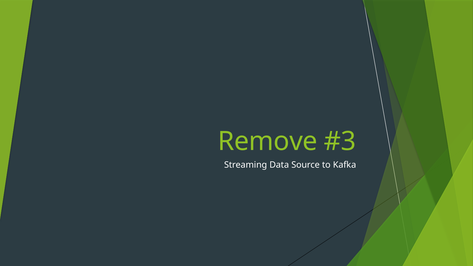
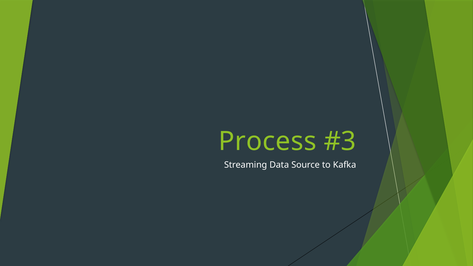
Remove: Remove -> Process
